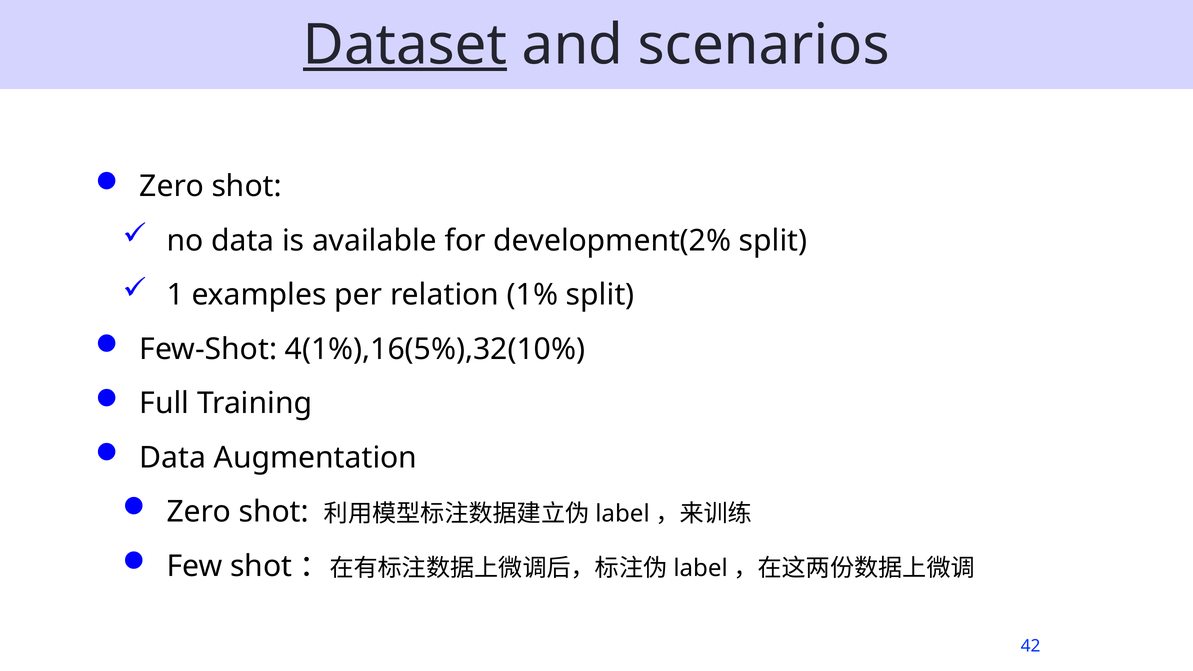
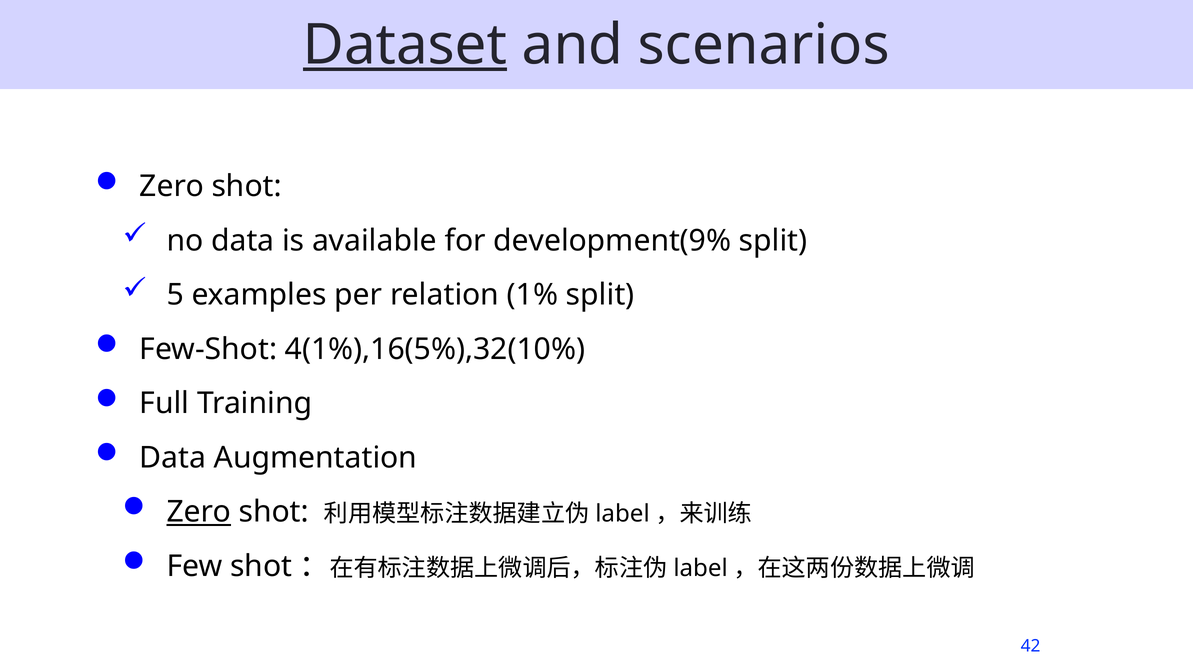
development(2%: development(2% -> development(9%
1: 1 -> 5
Zero at (199, 512) underline: none -> present
